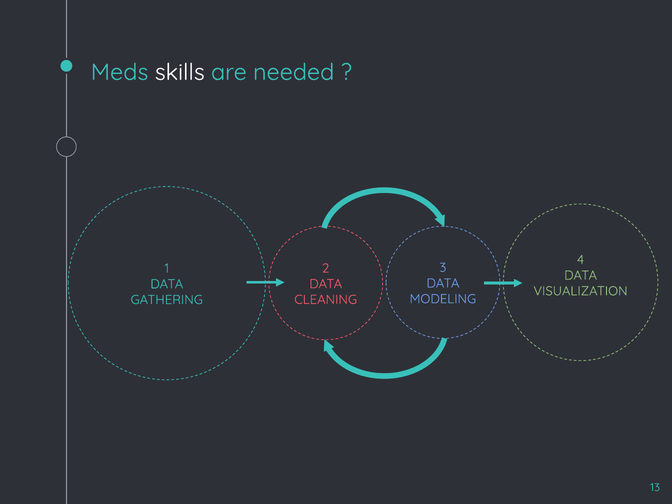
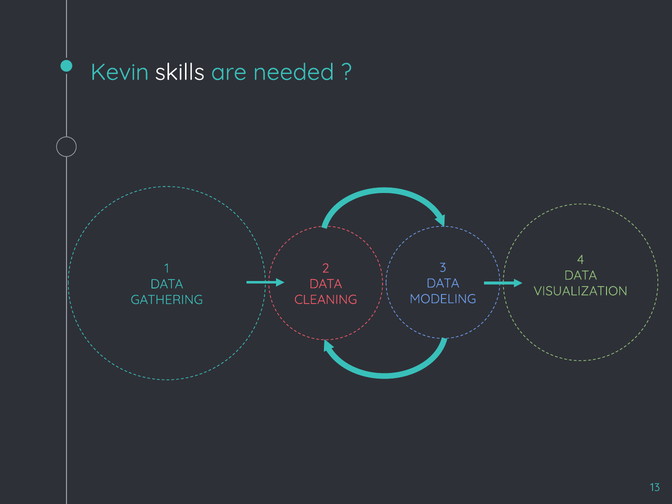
Meds: Meds -> Kevin
